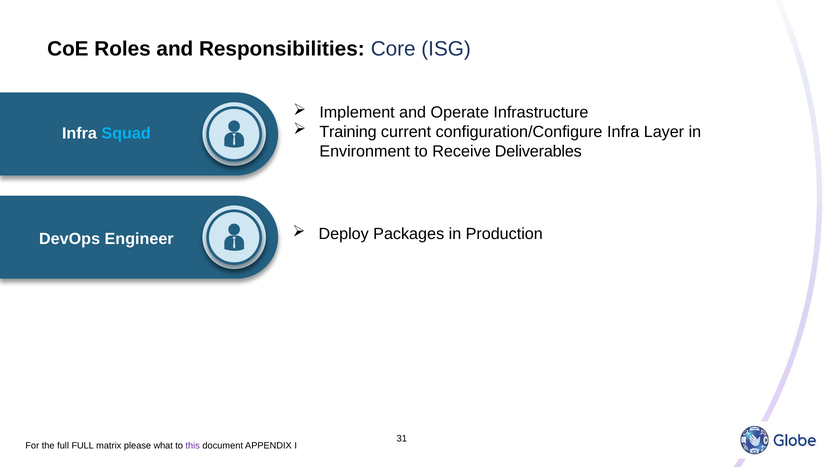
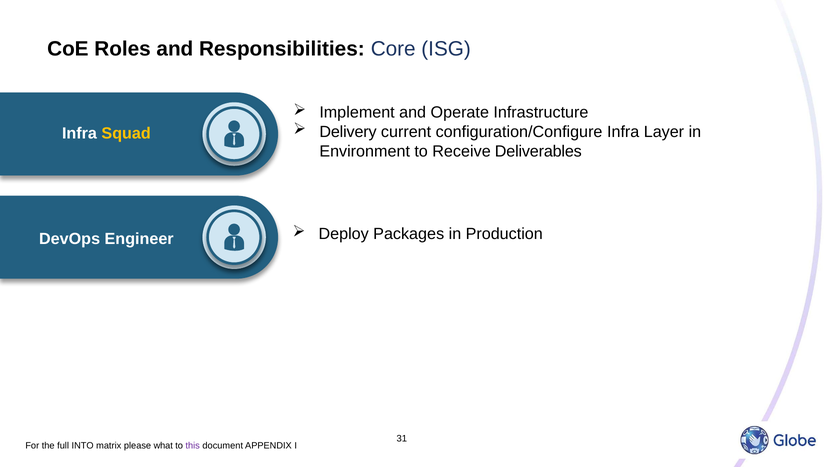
Training: Training -> Delivery
Squad colour: light blue -> yellow
full FULL: FULL -> INTO
